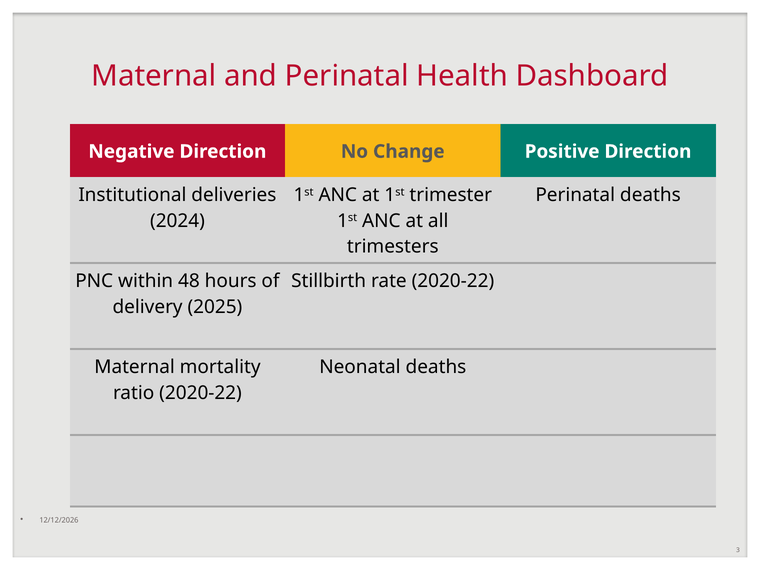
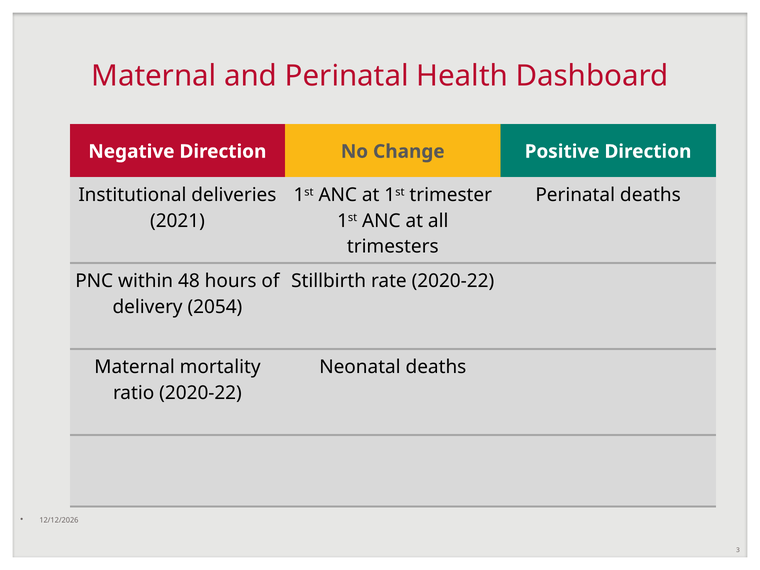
2024: 2024 -> 2021
2025: 2025 -> 2054
